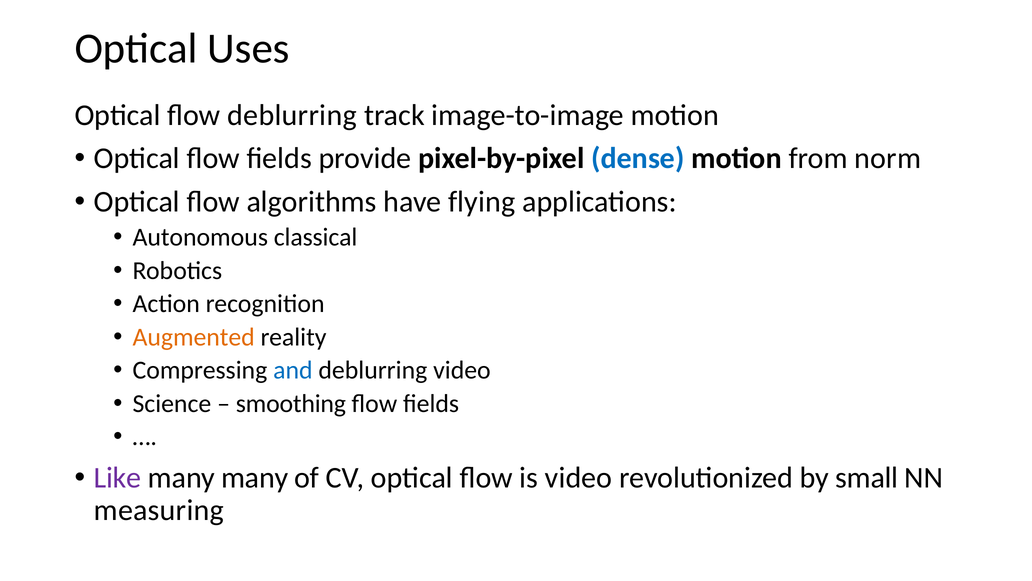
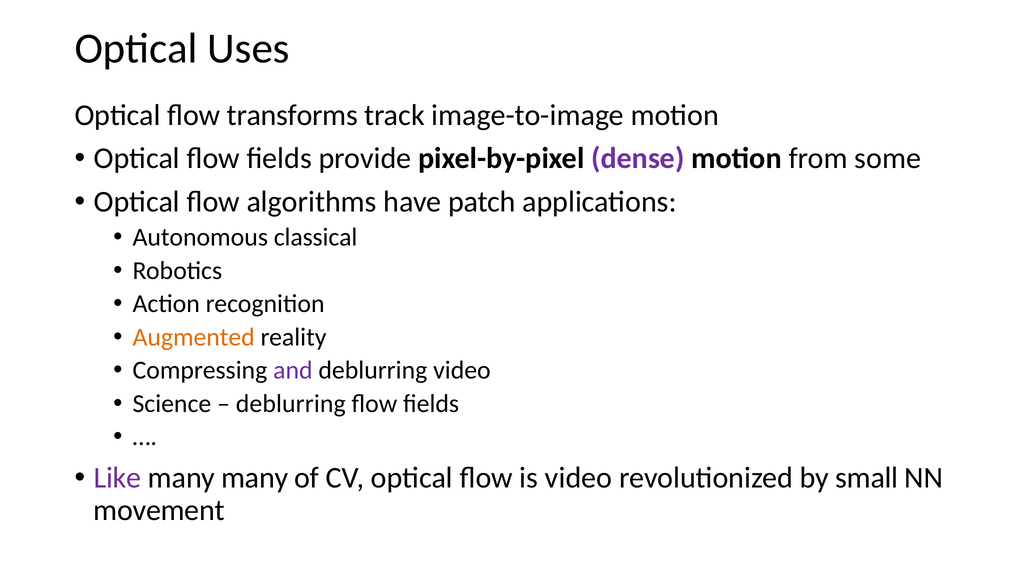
flow deblurring: deblurring -> transforms
dense colour: blue -> purple
norm: norm -> some
flying: flying -> patch
and colour: blue -> purple
smoothing at (291, 403): smoothing -> deblurring
measuring: measuring -> movement
